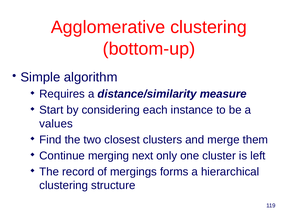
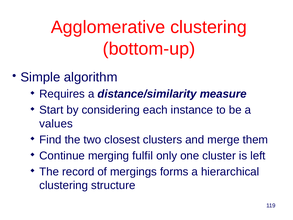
next: next -> fulfil
